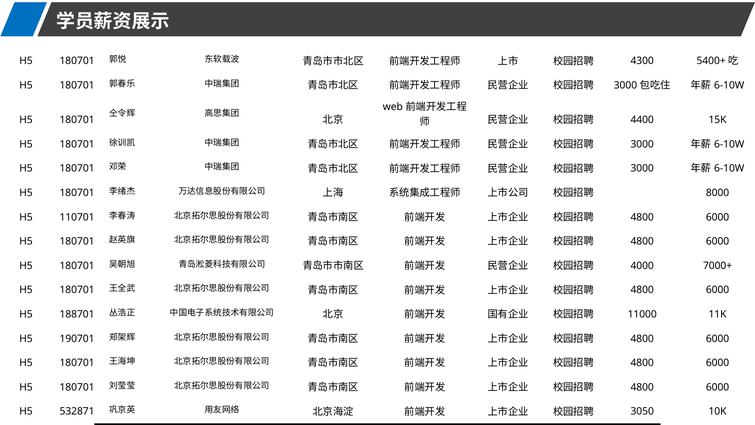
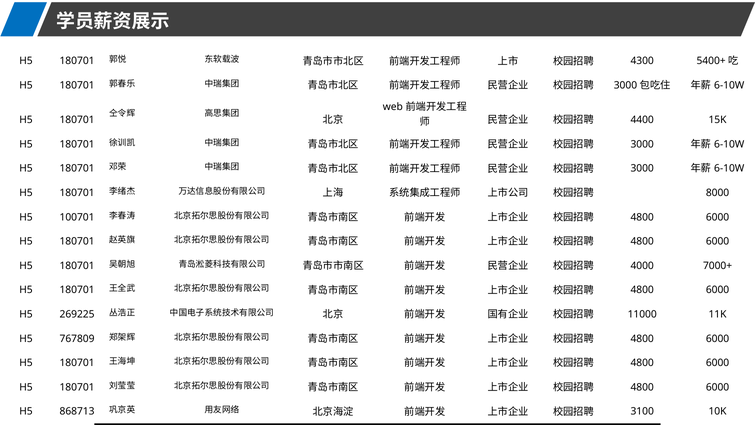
110701: 110701 -> 100701
188701: 188701 -> 269225
190701: 190701 -> 767809
532871: 532871 -> 868713
3050: 3050 -> 3100
